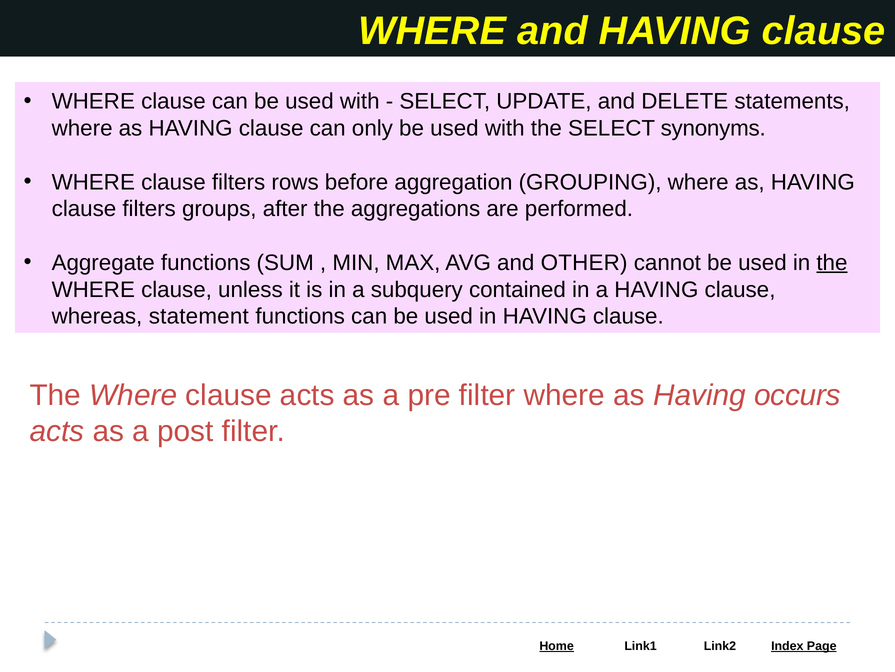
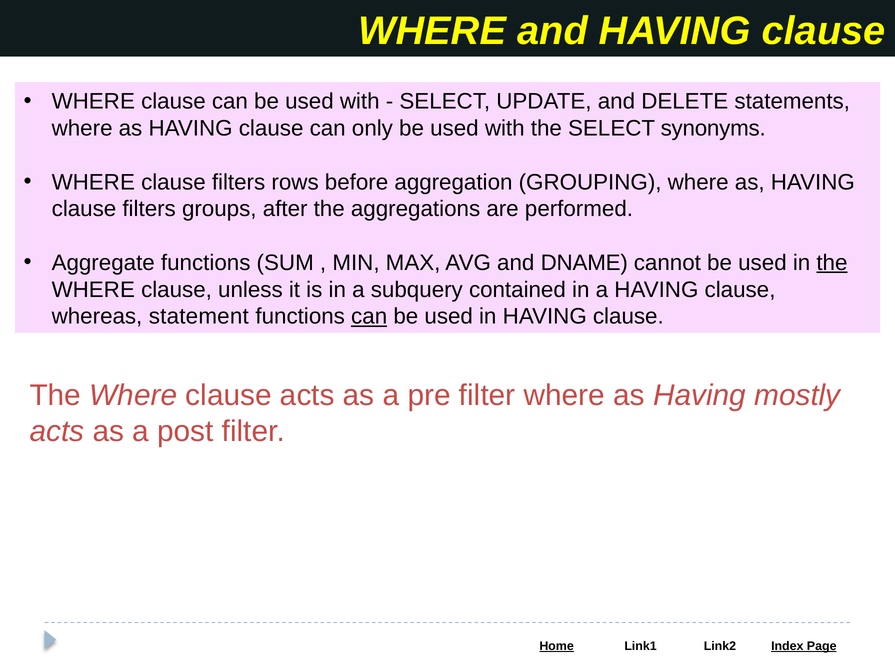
OTHER: OTHER -> DNAME
can at (369, 316) underline: none -> present
occurs: occurs -> mostly
